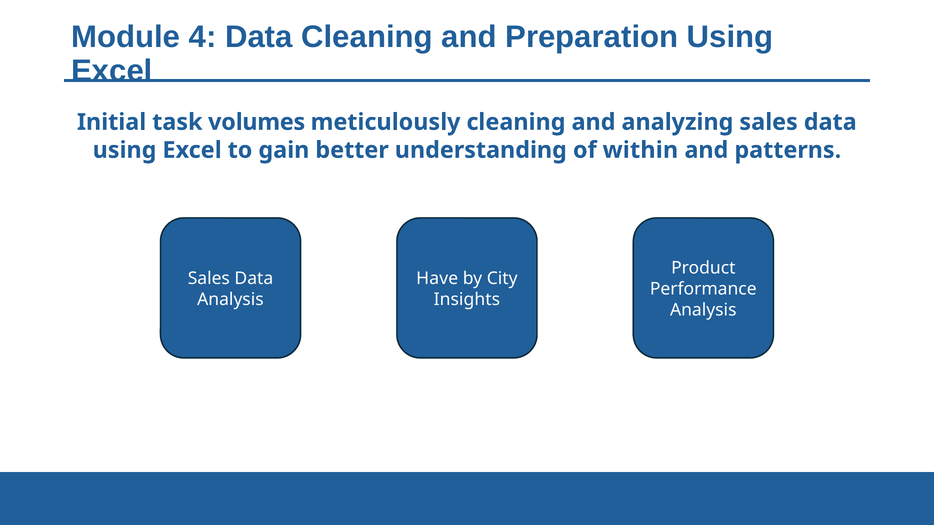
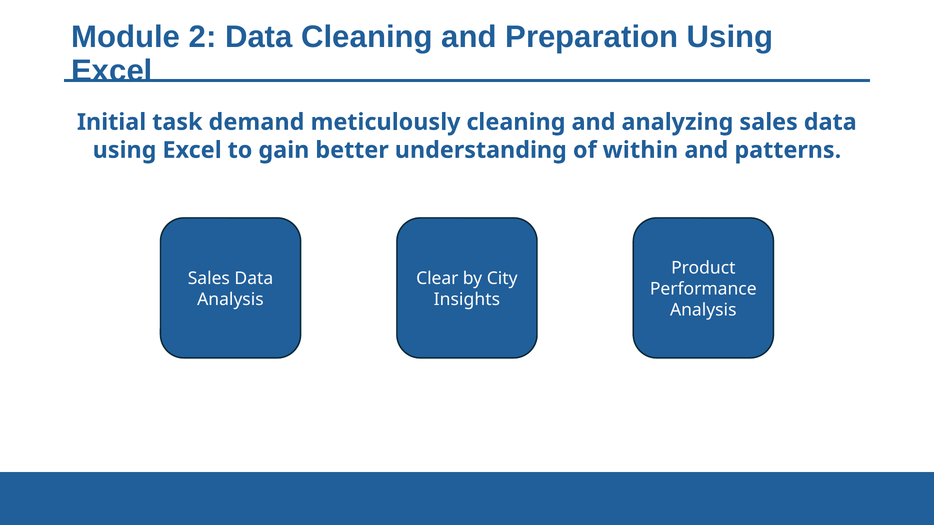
4: 4 -> 2
volumes: volumes -> demand
Have: Have -> Clear
